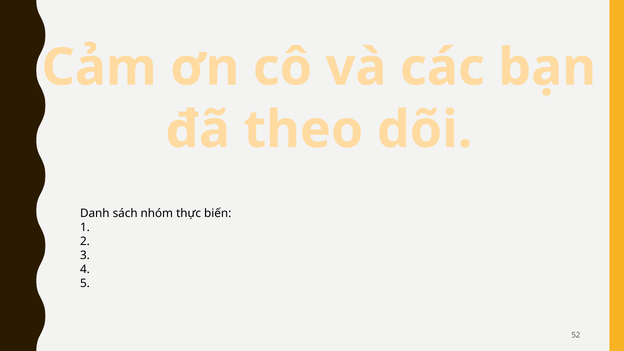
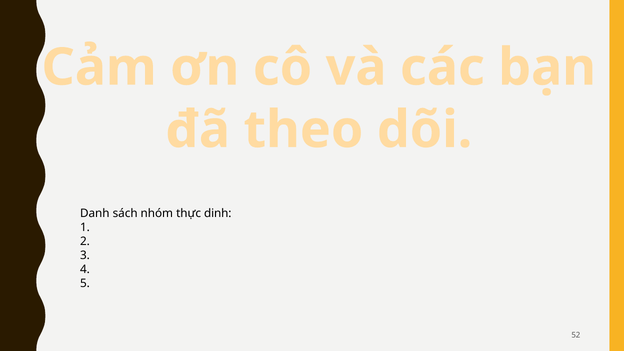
biến: biến -> dinh
